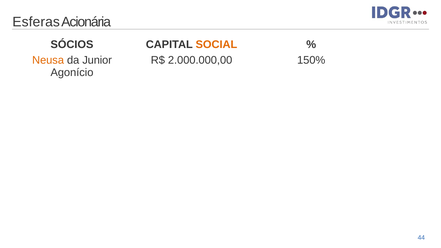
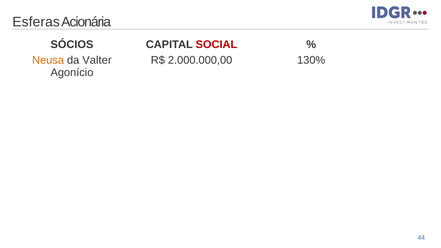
SOCIAL colour: orange -> red
Junior: Junior -> Valter
150%: 150% -> 130%
